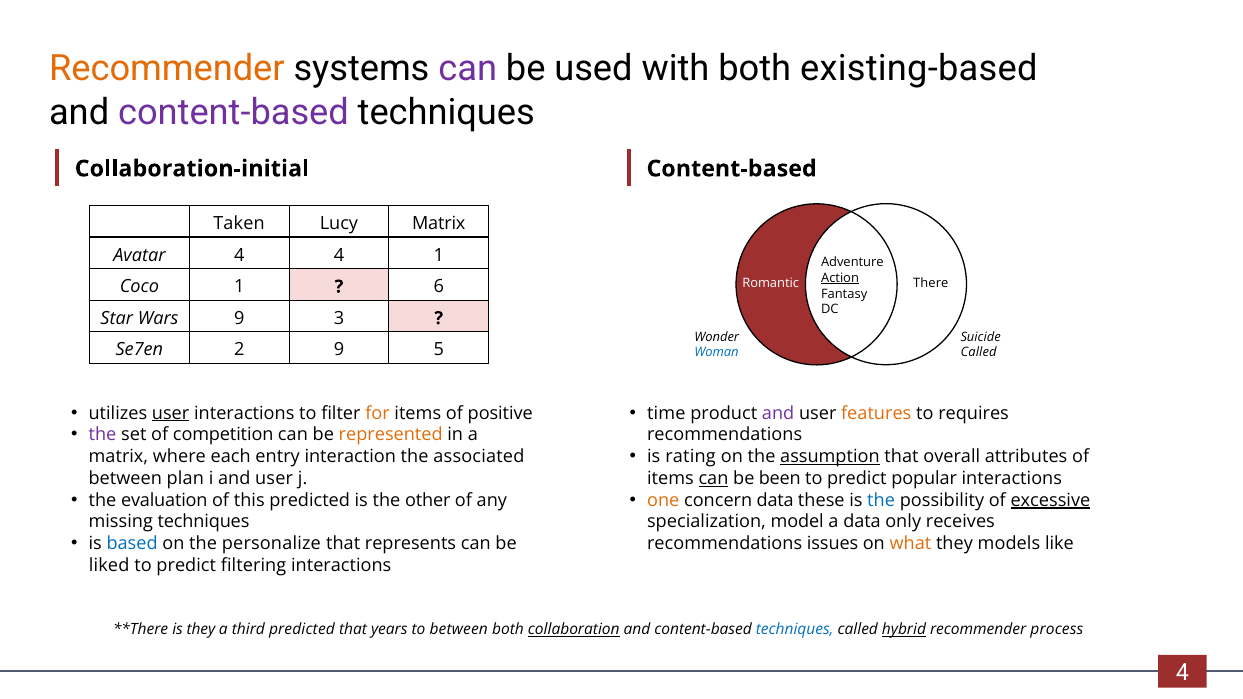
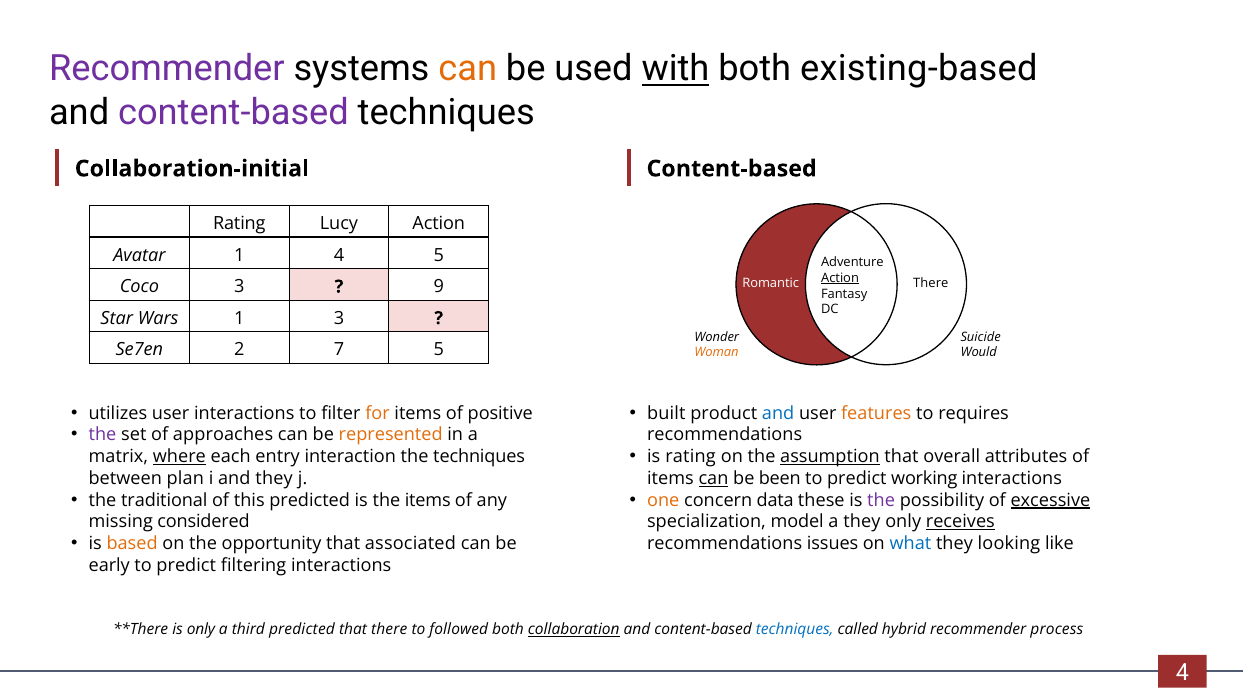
Recommender at (167, 69) colour: orange -> purple
can at (468, 69) colour: purple -> orange
with underline: none -> present
Taken at (239, 224): Taken -> Rating
Lucy Matrix: Matrix -> Action
Avatar 4: 4 -> 1
4 1: 1 -> 5
Coco 1: 1 -> 3
6: 6 -> 9
Wars 9: 9 -> 1
2 9: 9 -> 7
Woman colour: blue -> orange
Called at (979, 353): Called -> Would
user at (171, 413) underline: present -> none
time: time -> built
and at (778, 413) colour: purple -> blue
competition: competition -> approaches
where underline: none -> present
the associated: associated -> techniques
i and user: user -> they
popular: popular -> working
evaluation: evaluation -> traditional
the other: other -> items
the at (881, 500) colour: blue -> purple
missing techniques: techniques -> considered
a data: data -> they
receives underline: none -> present
based colour: blue -> orange
personalize: personalize -> opportunity
represents: represents -> associated
what colour: orange -> blue
models: models -> looking
liked: liked -> early
is they: they -> only
that years: years -> there
to between: between -> followed
hybrid underline: present -> none
